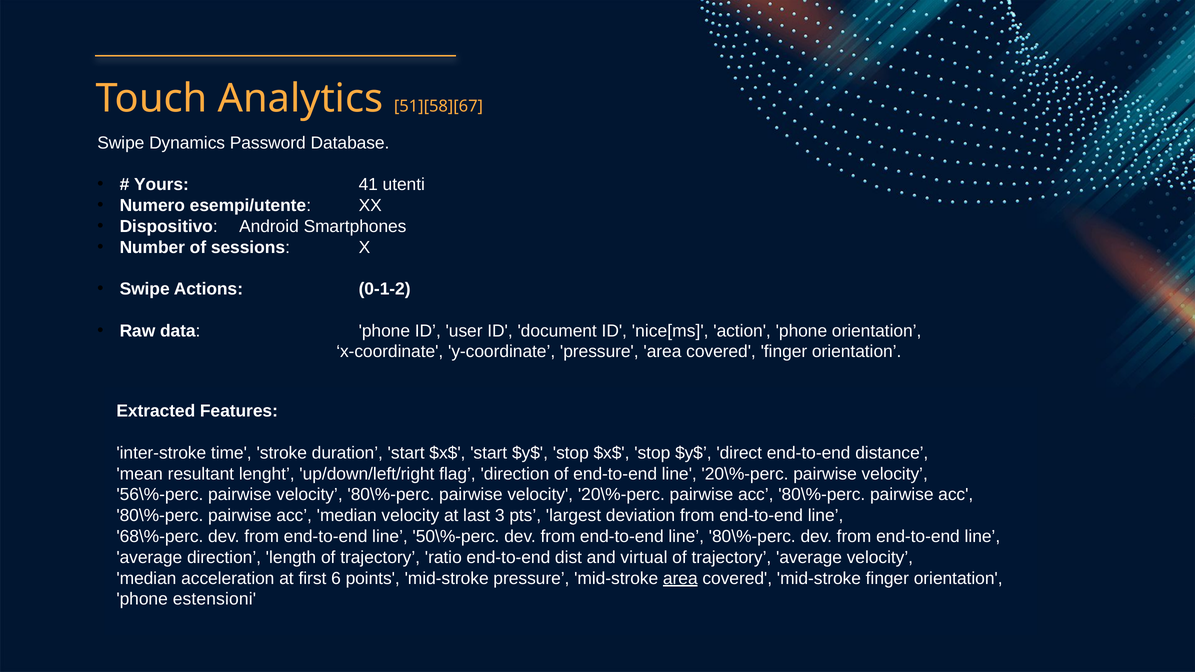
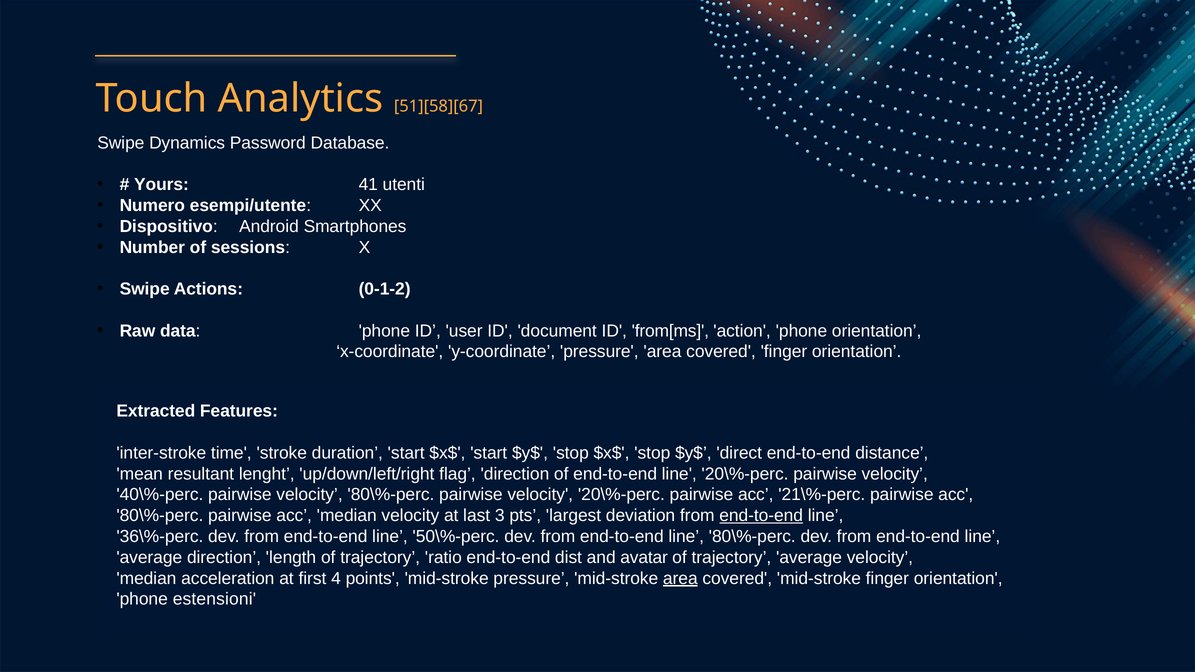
nice[ms: nice[ms -> from[ms
56\%-perc: 56\%-perc -> 40\%-perc
20\%-perc pairwise acc 80\%-perc: 80\%-perc -> 21\%-perc
end-to-end at (761, 516) underline: none -> present
68\%-perc: 68\%-perc -> 36\%-perc
virtual: virtual -> avatar
6: 6 -> 4
